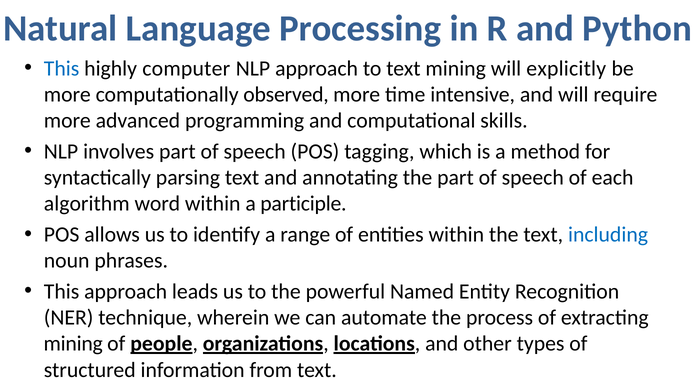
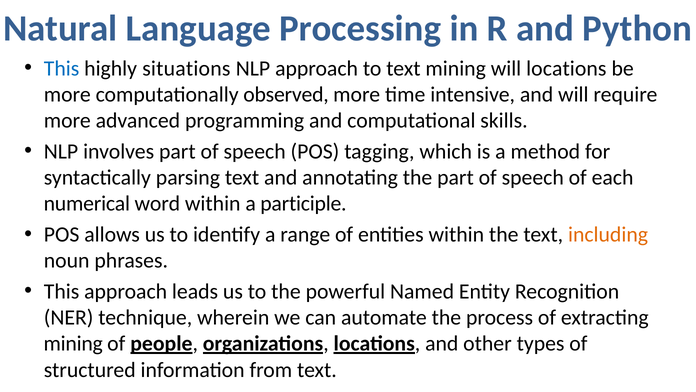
computer: computer -> situations
will explicitly: explicitly -> locations
algorithm: algorithm -> numerical
including colour: blue -> orange
